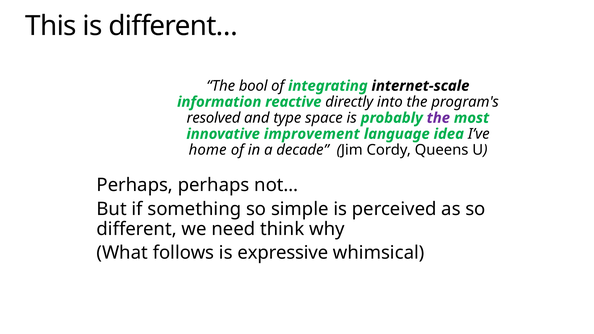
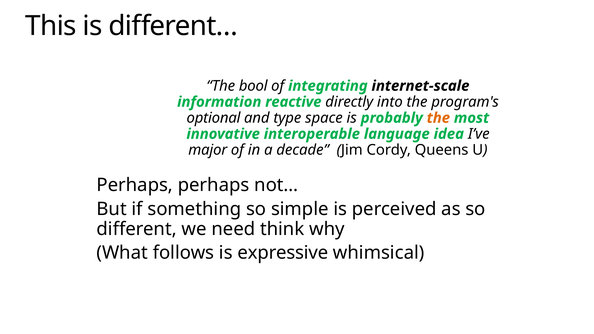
resolved: resolved -> optional
the at (438, 118) colour: purple -> orange
improvement: improvement -> interoperable
home: home -> major
